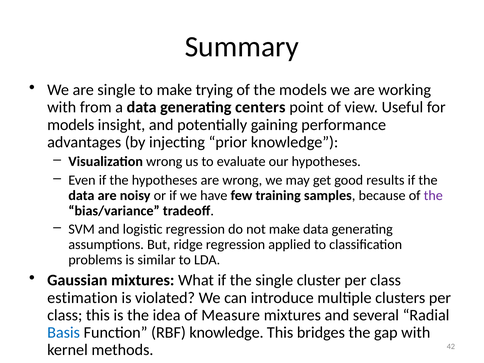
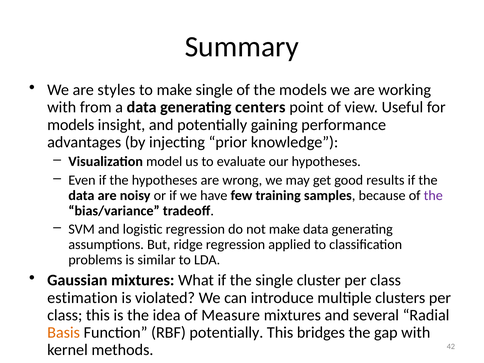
are single: single -> styles
make trying: trying -> single
Visualization wrong: wrong -> model
Basis colour: blue -> orange
RBF knowledge: knowledge -> potentially
